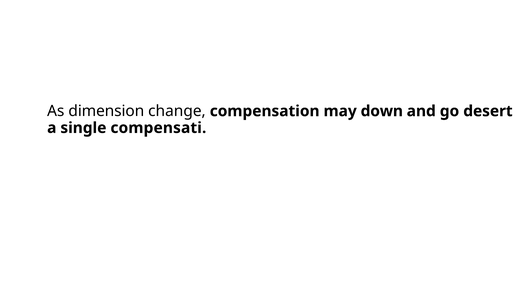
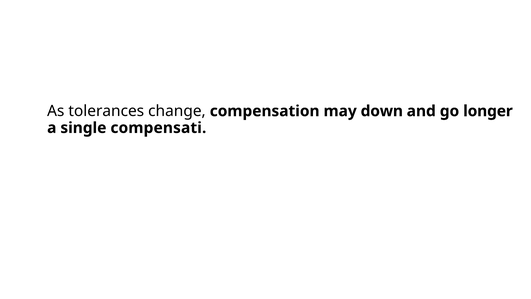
dimension: dimension -> tolerances
desert: desert -> longer
